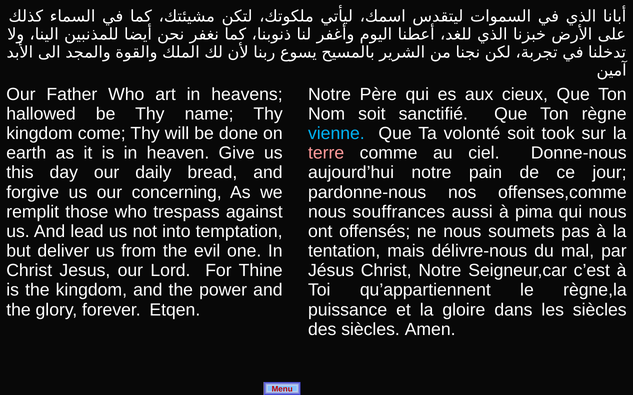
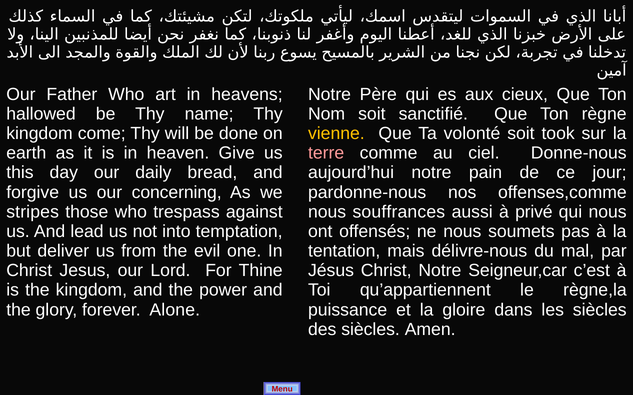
vienne colour: light blue -> yellow
remplit: remplit -> stripes
pima: pima -> privé
Etqen: Etqen -> Alone
